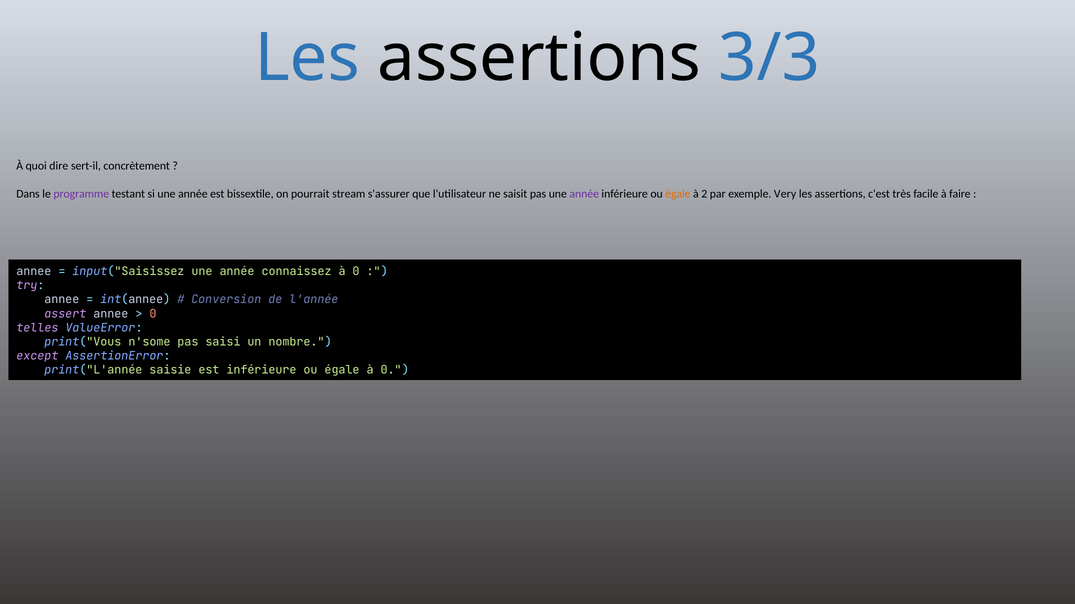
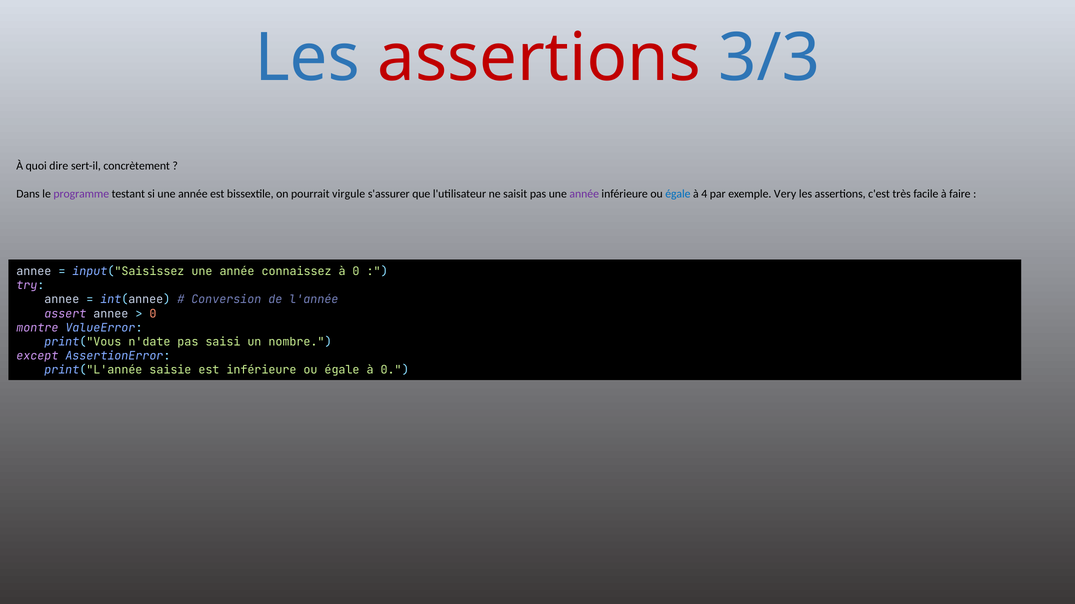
assertions at (539, 58) colour: black -> red
stream: stream -> virgule
égale at (678, 194) colour: orange -> blue
2: 2 -> 4
telles: telles -> montre
n'some: n'some -> n'date
